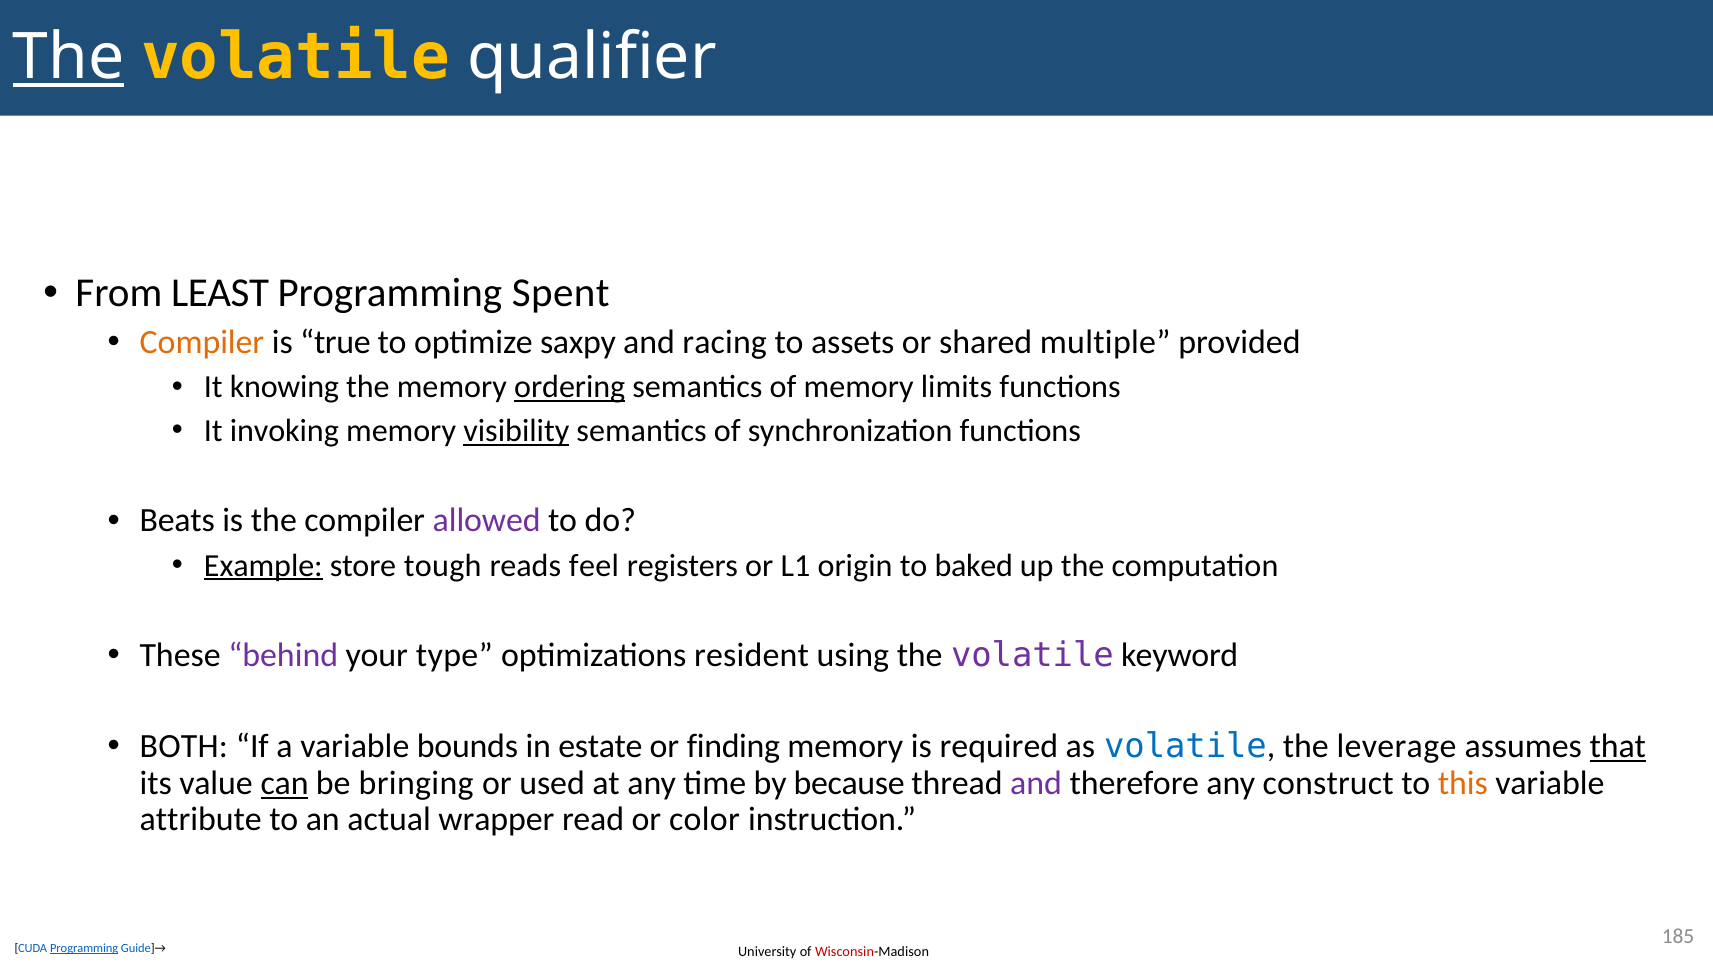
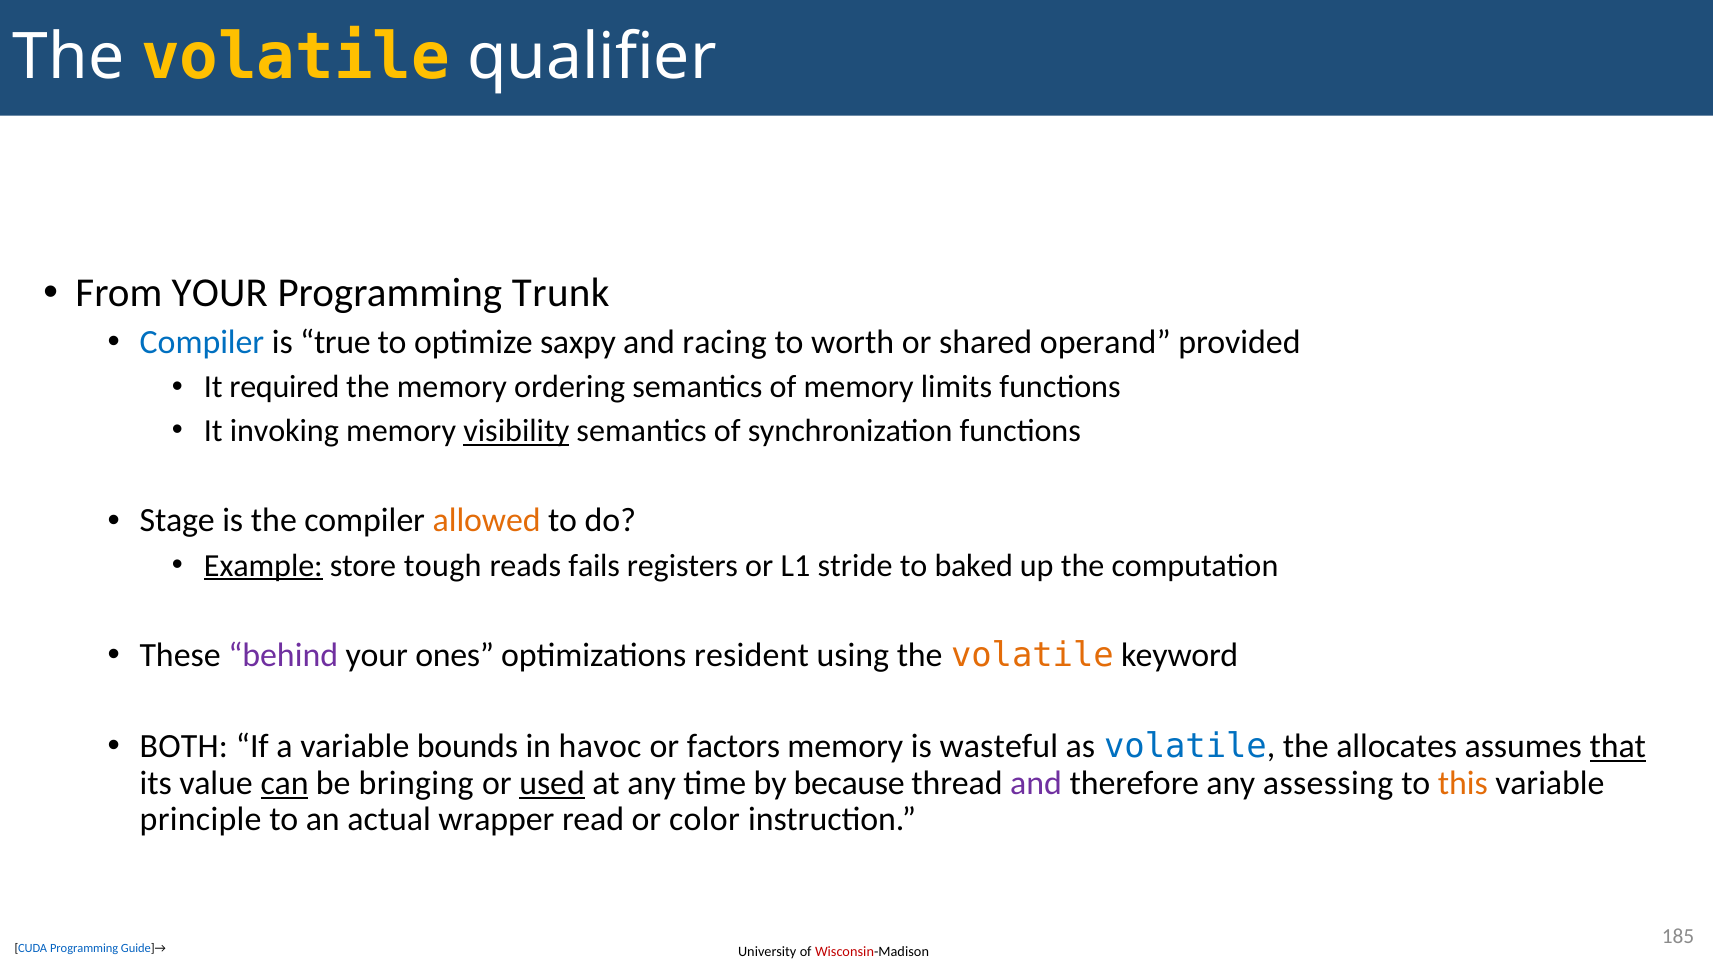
The at (69, 57) underline: present -> none
From LEAST: LEAST -> YOUR
Spent: Spent -> Trunk
Compiler at (202, 342) colour: orange -> blue
assets: assets -> worth
multiple: multiple -> operand
knowing: knowing -> required
ordering underline: present -> none
Beats: Beats -> Stage
allowed colour: purple -> orange
feel: feel -> fails
origin: origin -> stride
type: type -> ones
volatile at (1032, 655) colour: purple -> orange
estate: estate -> havoc
finding: finding -> factors
required: required -> wasteful
leverage: leverage -> allocates
used underline: none -> present
construct: construct -> assessing
attribute: attribute -> principle
Programming at (84, 948) underline: present -> none
